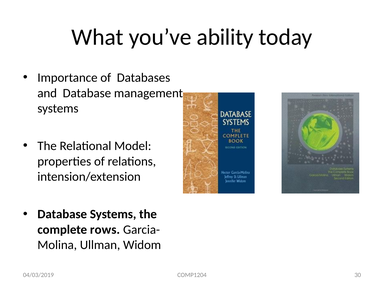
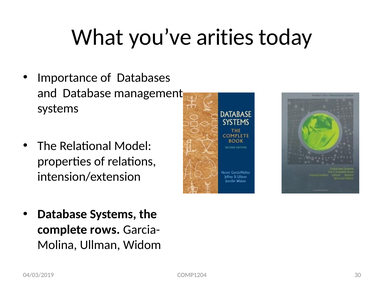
ability: ability -> arities
